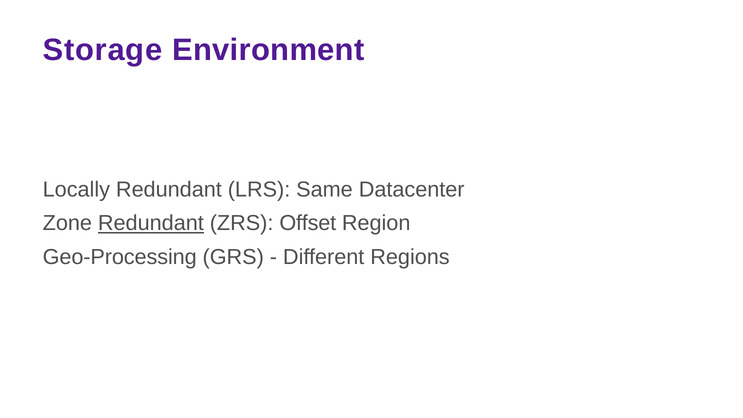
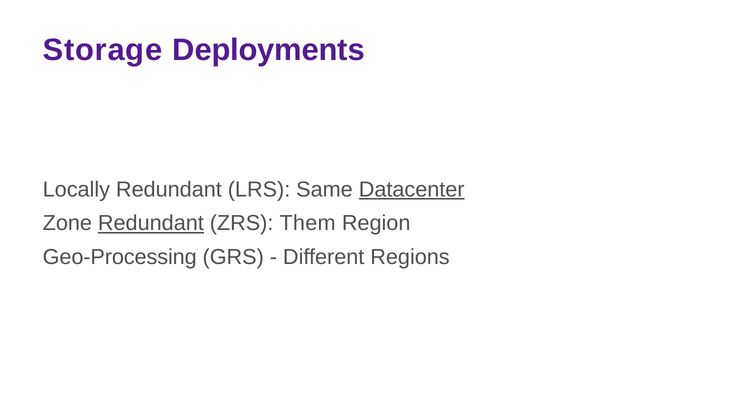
Environment: Environment -> Deployments
Datacenter underline: none -> present
Offset: Offset -> Them
